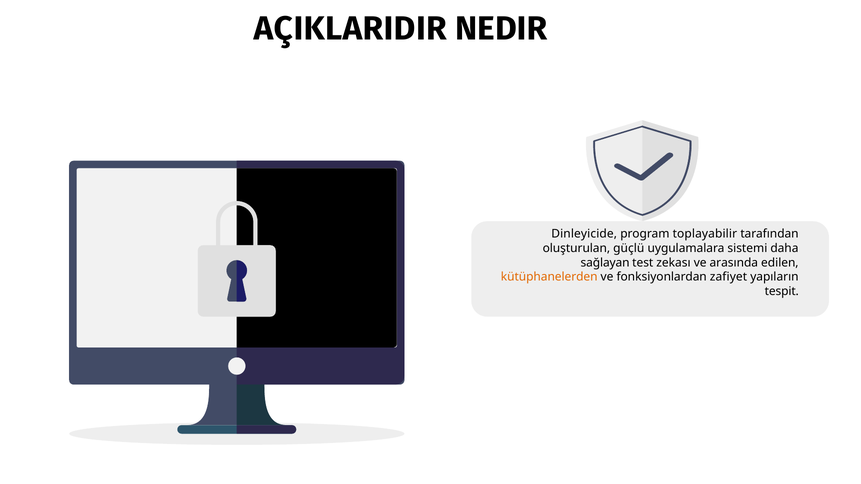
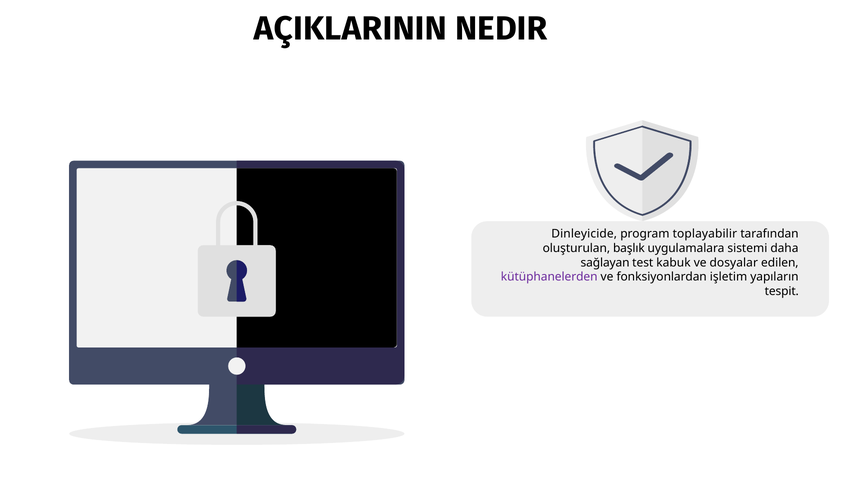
AÇIKLARIDIR: AÇIKLARIDIR -> AÇIKLARININ
güçlü: güçlü -> başlık
zekası: zekası -> kabuk
arasında: arasında -> dosyalar
kütüphanelerden colour: orange -> purple
zafiyet: zafiyet -> işletim
